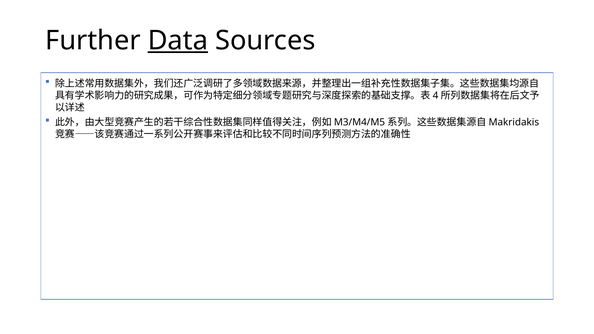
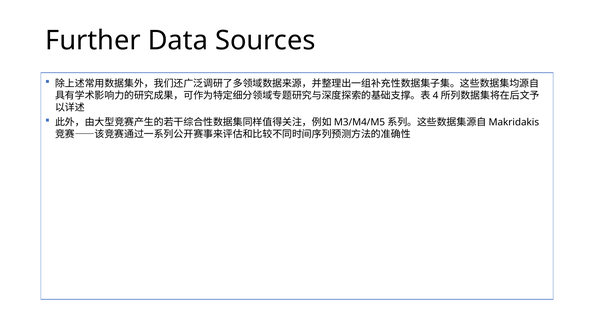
Data underline: present -> none
